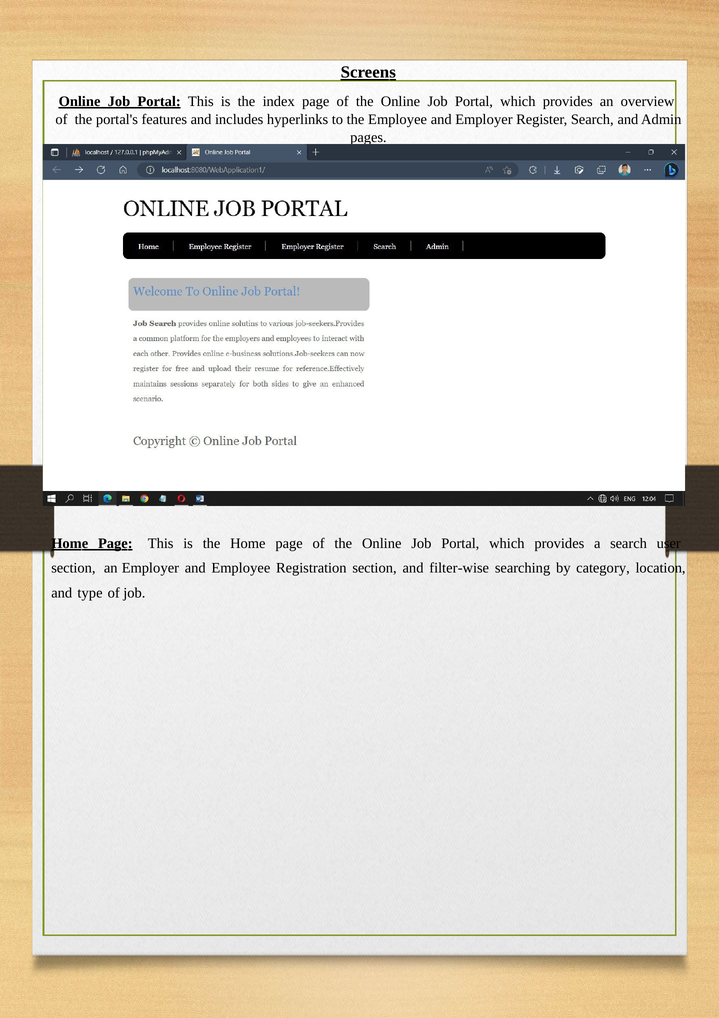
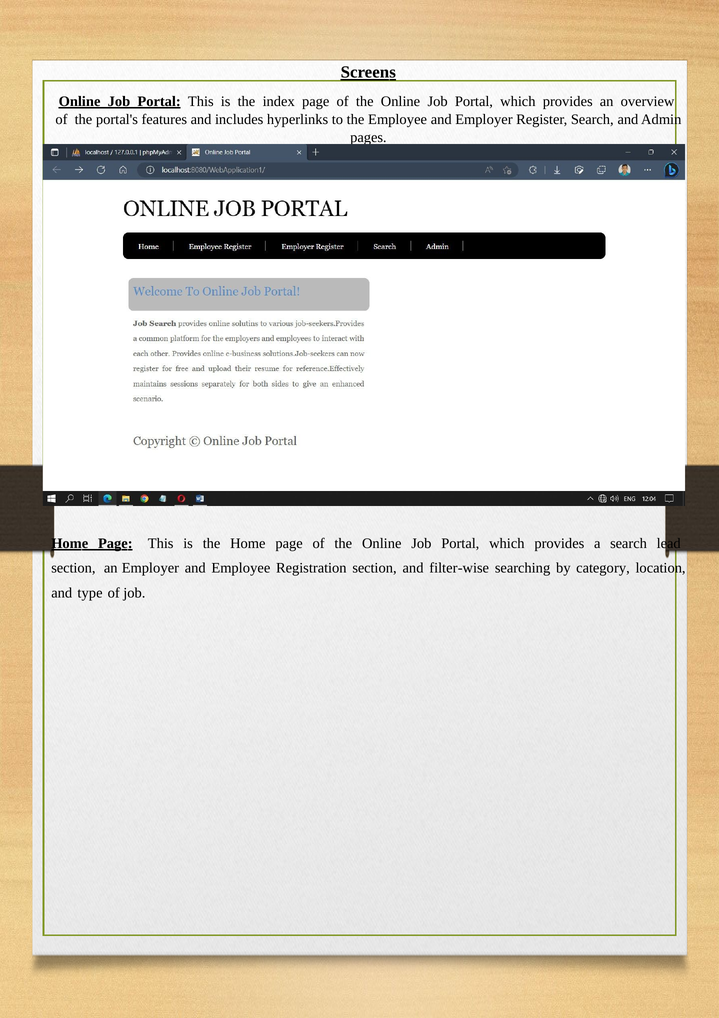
user: user -> lead
